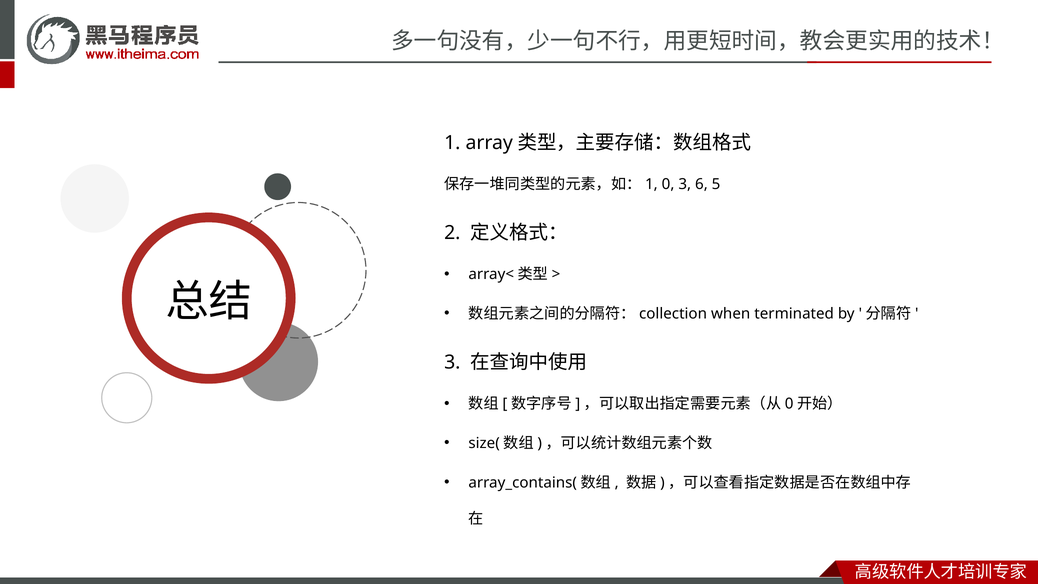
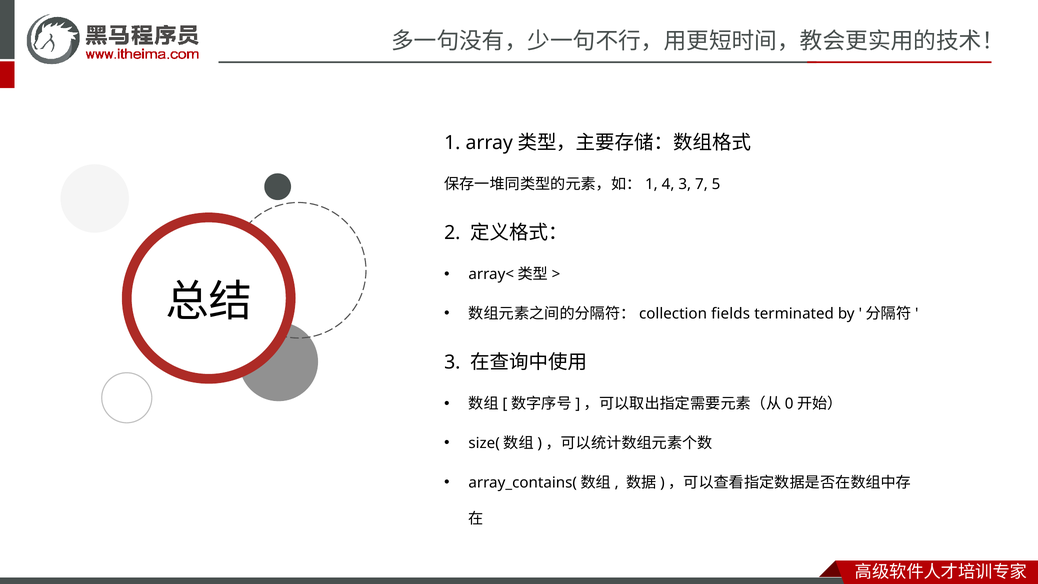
0: 0 -> 4
6: 6 -> 7
when: when -> fields
